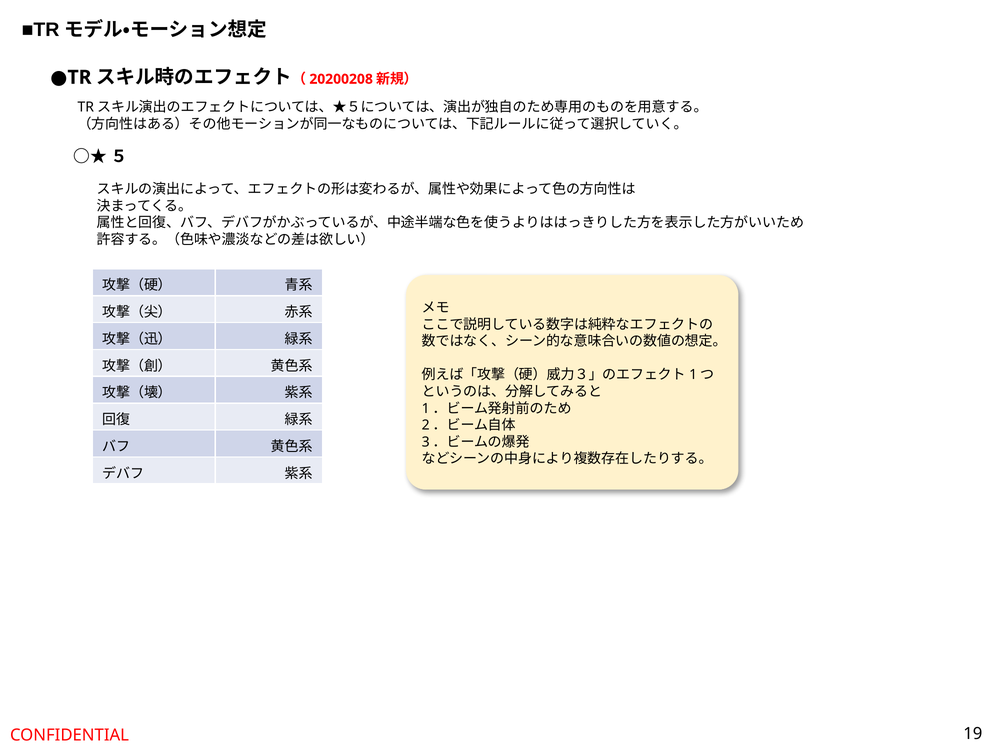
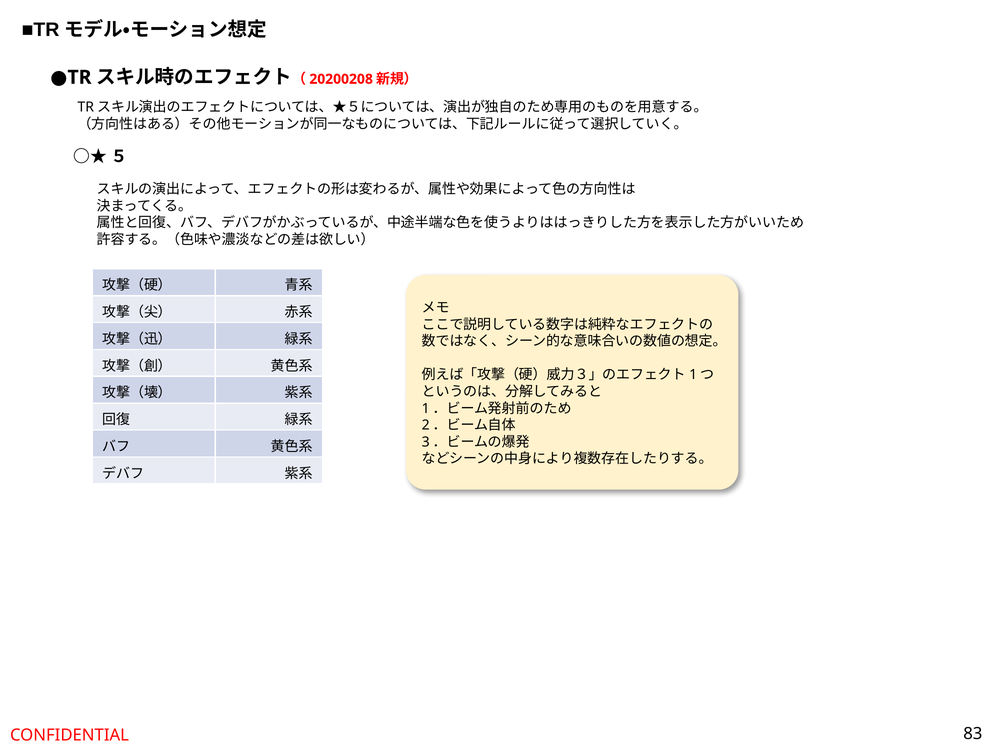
19: 19 -> 83
